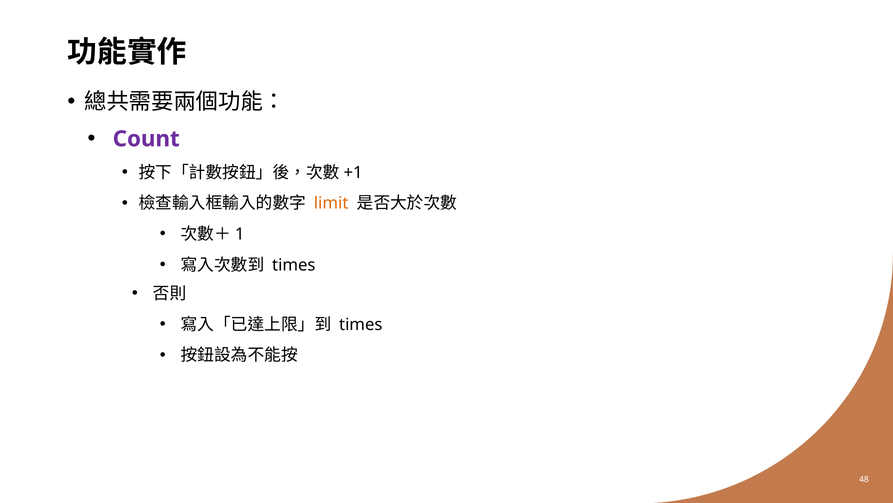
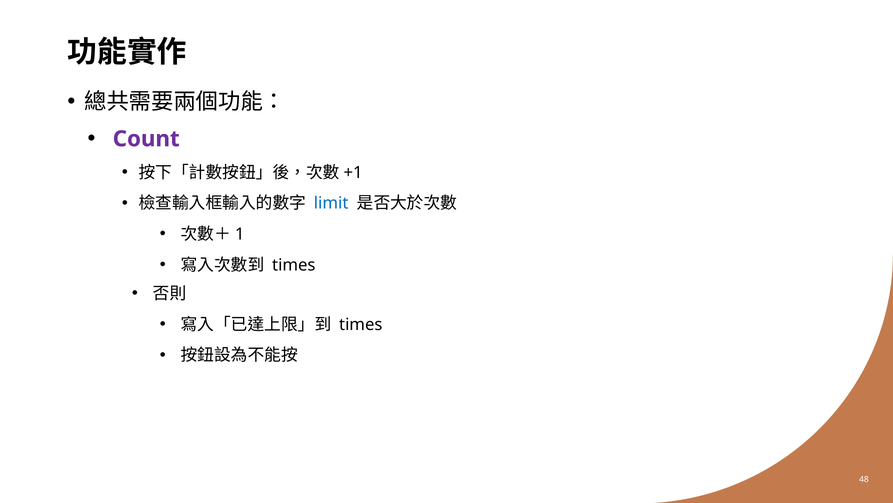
limit colour: orange -> blue
